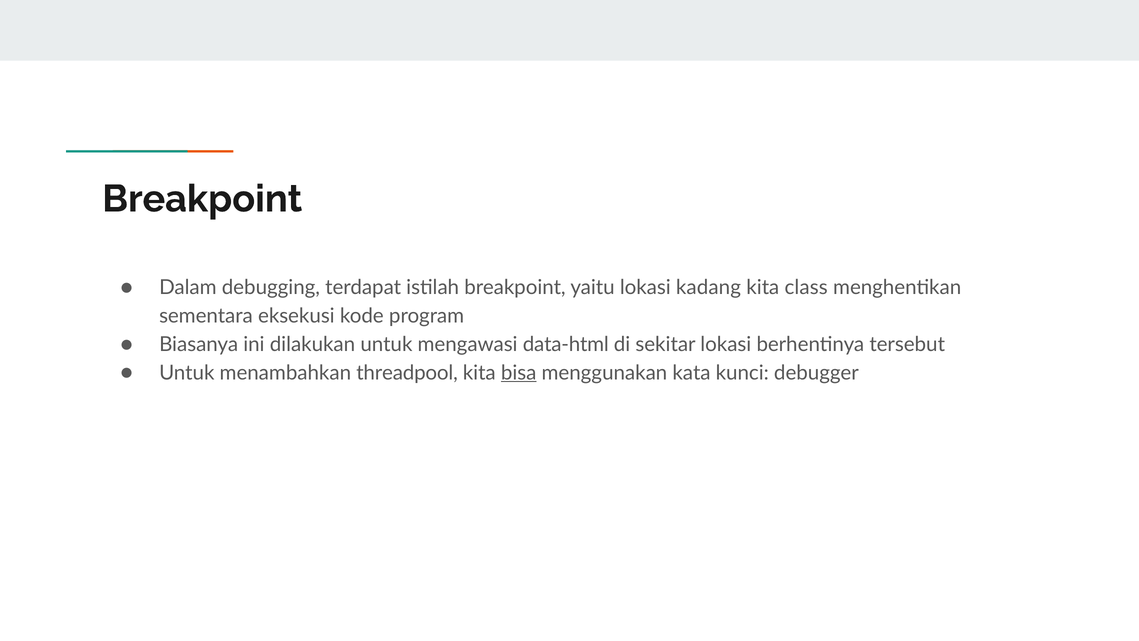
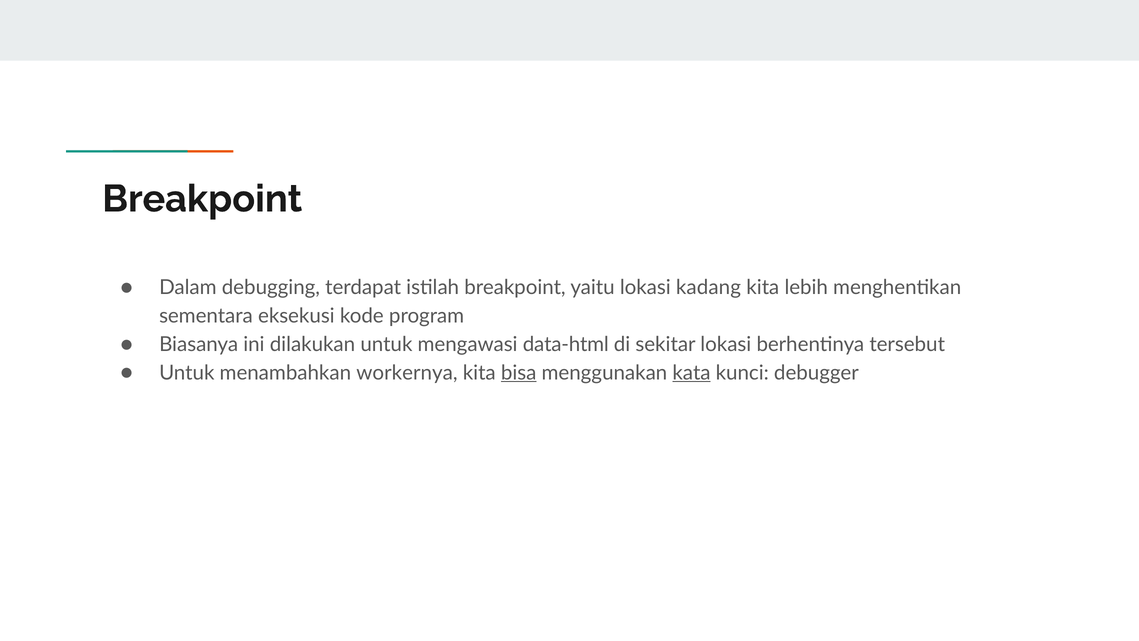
class: class -> lebih
threadpool: threadpool -> workernya
kata underline: none -> present
